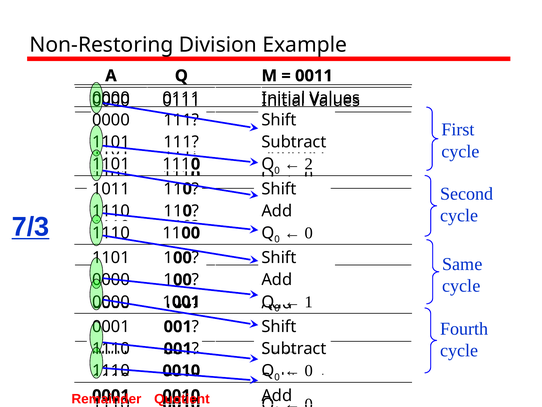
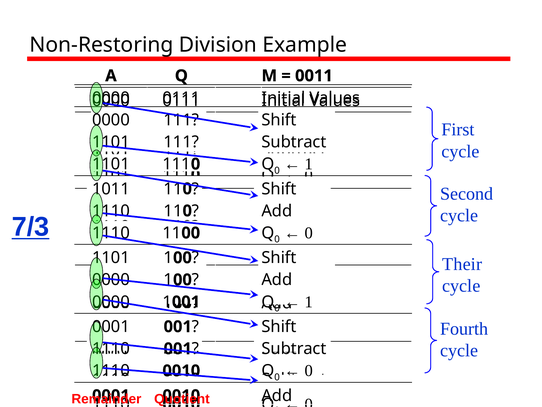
2 at (309, 164): 2 -> 1
Same: Same -> Their
